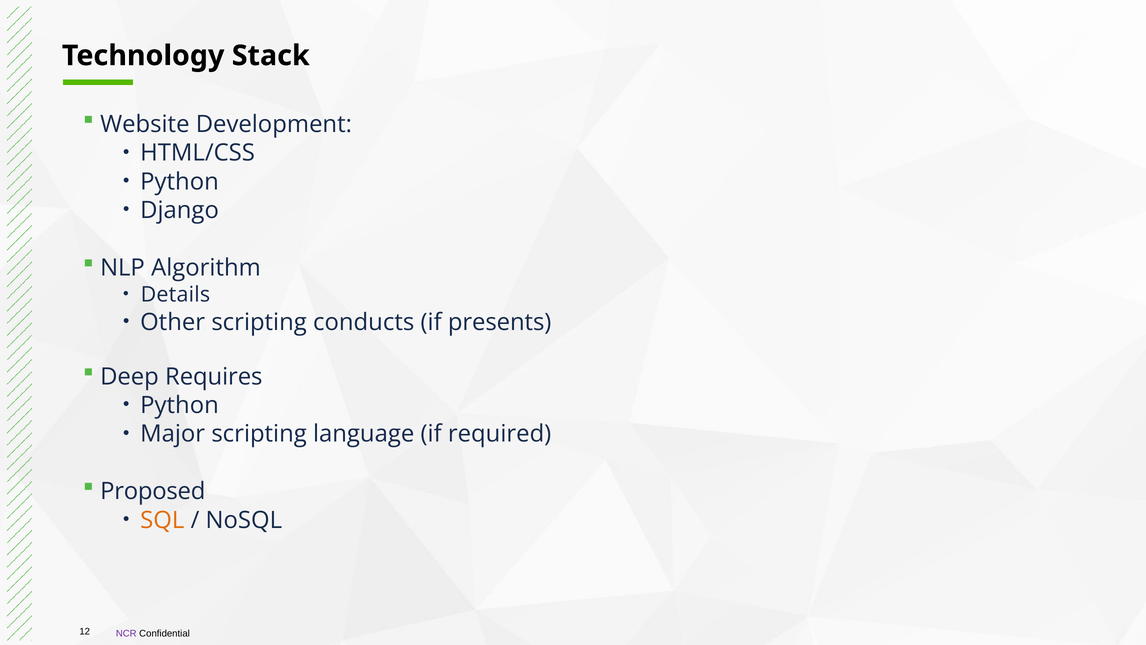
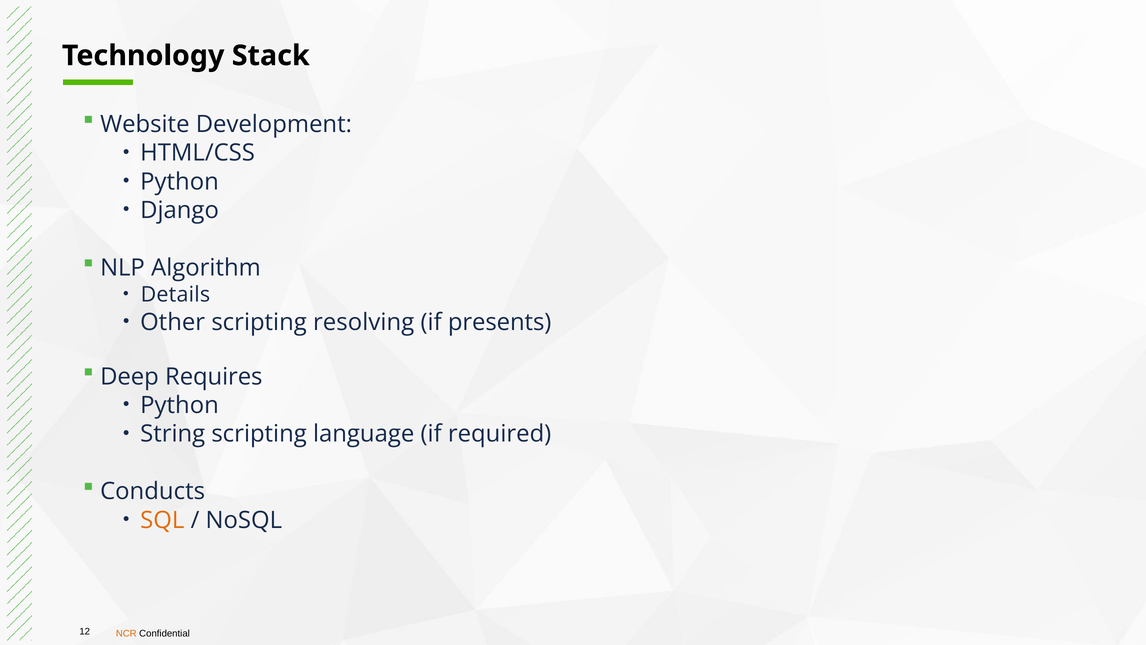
conducts: conducts -> resolving
Major: Major -> String
Proposed: Proposed -> Conducts
NCR colour: purple -> orange
